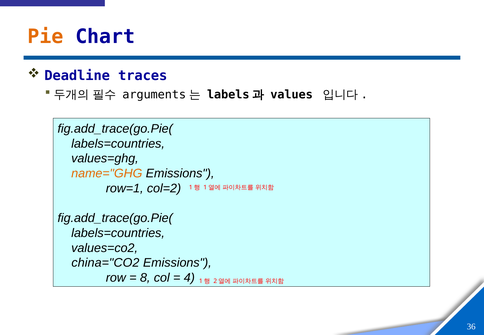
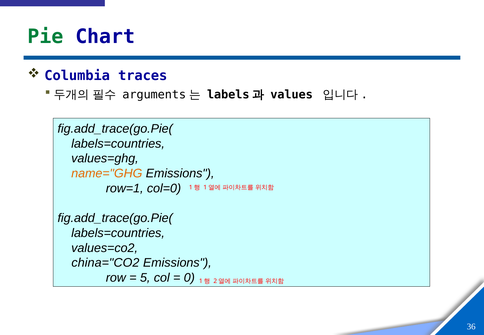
Pie colour: orange -> green
Deadline: Deadline -> Columbia
col=2: col=2 -> col=0
8: 8 -> 5
4: 4 -> 0
